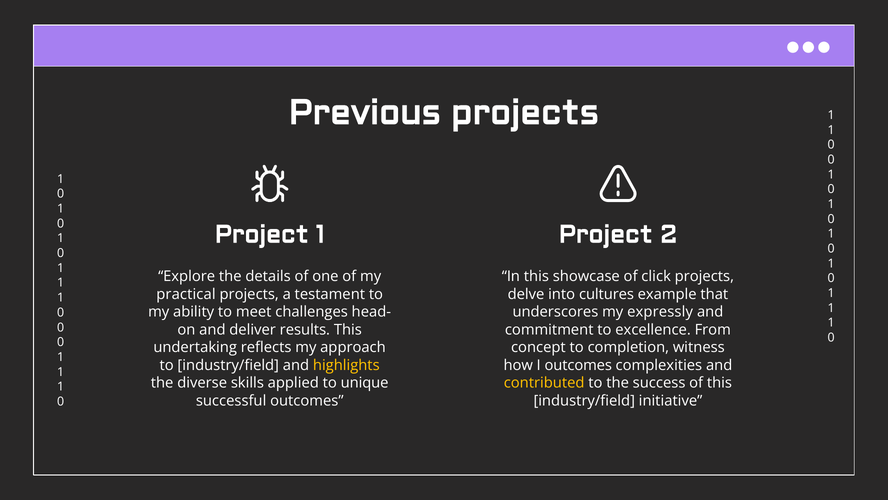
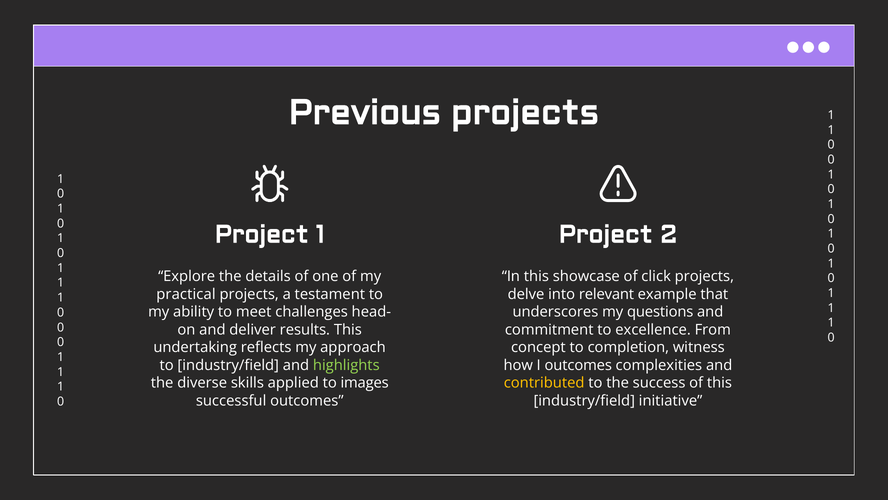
cultures: cultures -> relevant
expressly: expressly -> questions
highlights colour: yellow -> light green
unique: unique -> images
